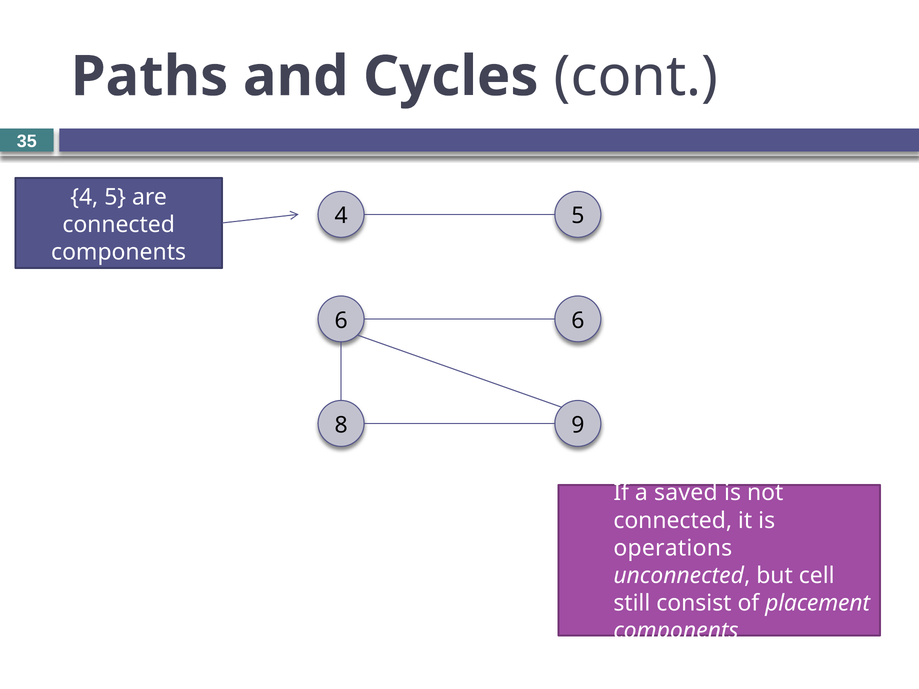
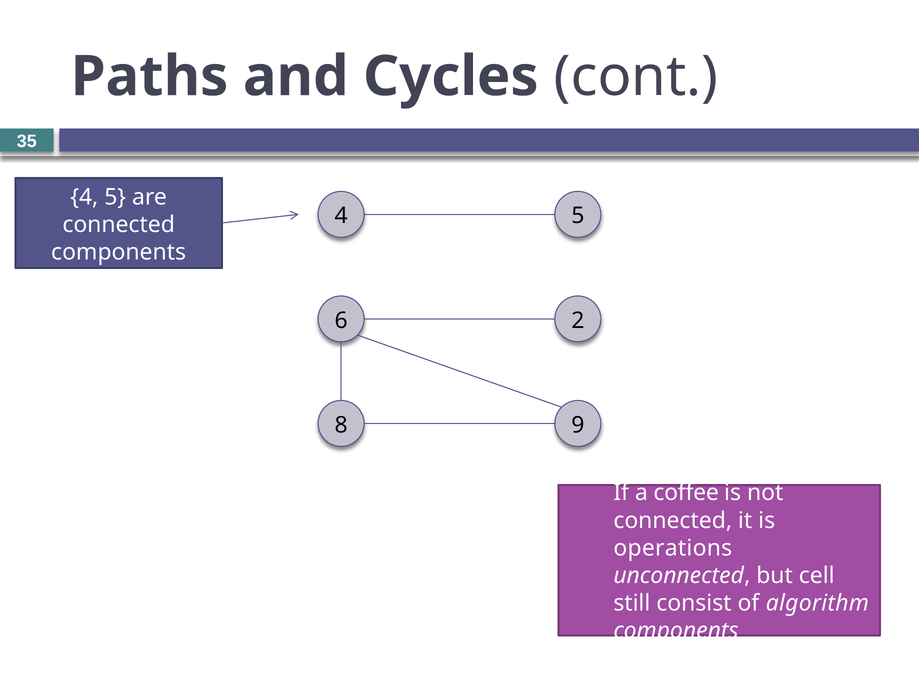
6 6: 6 -> 2
saved: saved -> coffee
placement: placement -> algorithm
